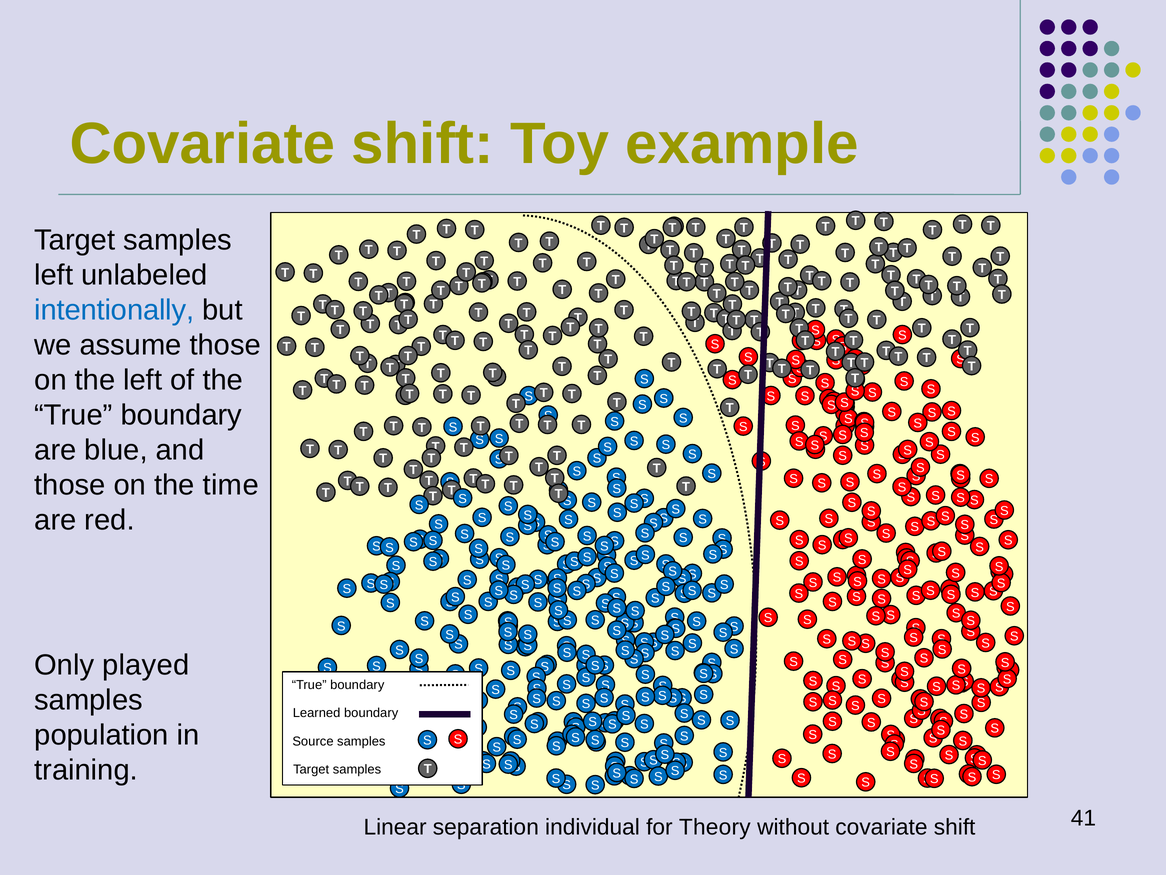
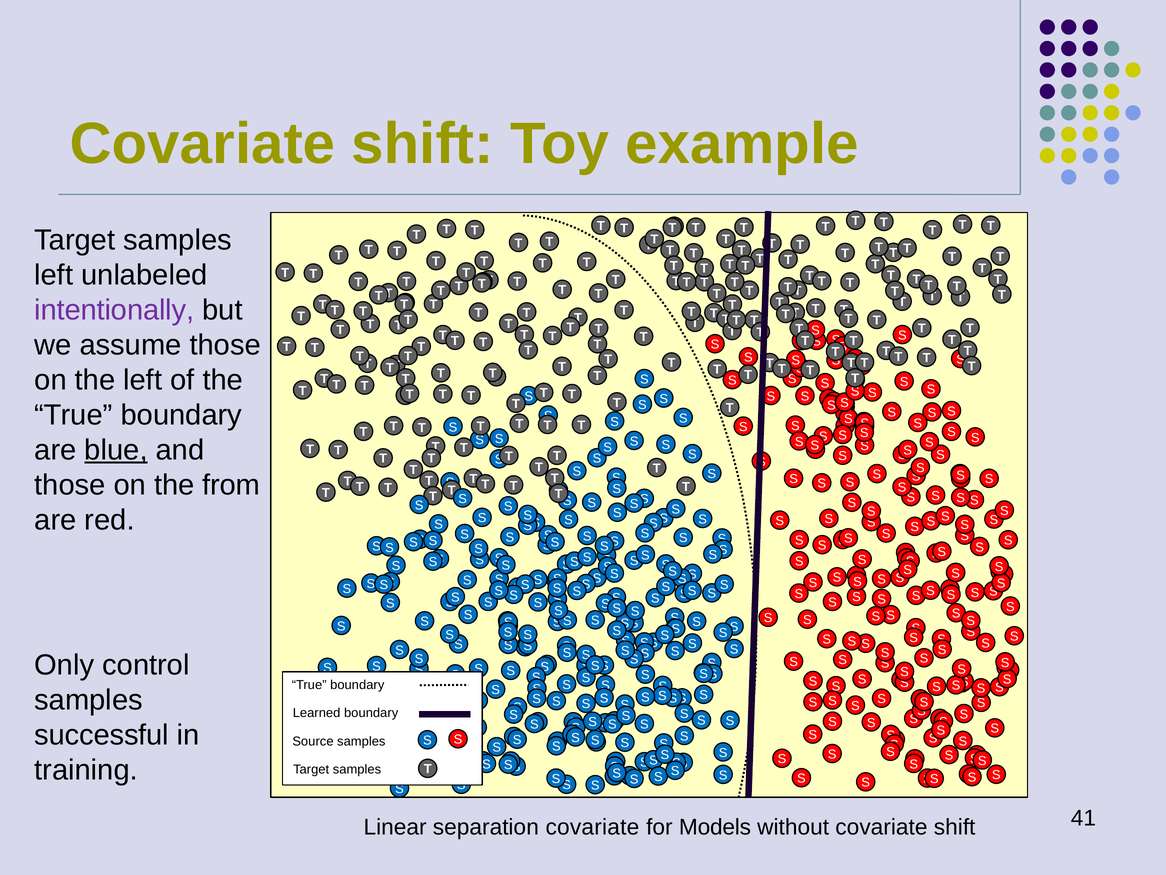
intentionally colour: blue -> purple
blue underline: none -> present
time: time -> from
played: played -> control
population: population -> successful
separation individual: individual -> covariate
Theory: Theory -> Models
